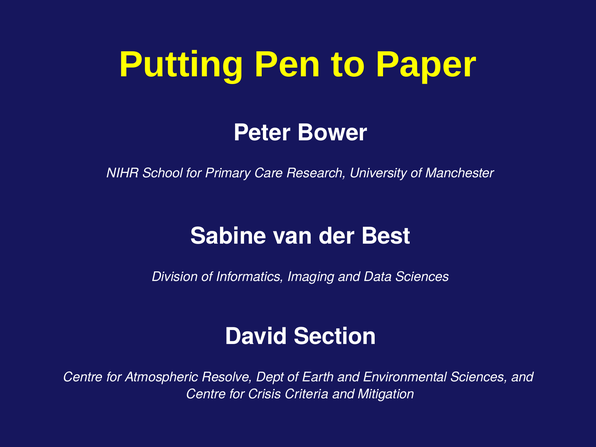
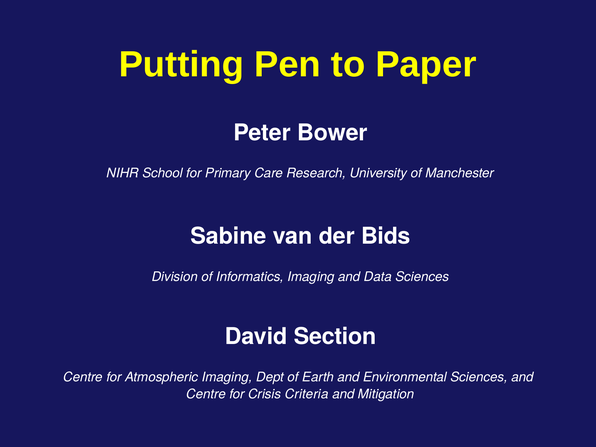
Best: Best -> Bids
Atmospheric Resolve: Resolve -> Imaging
